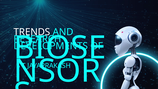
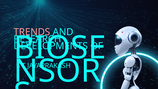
TRENDS colour: white -> pink
